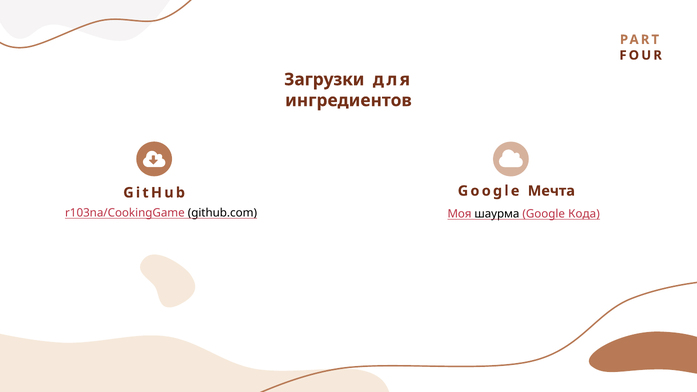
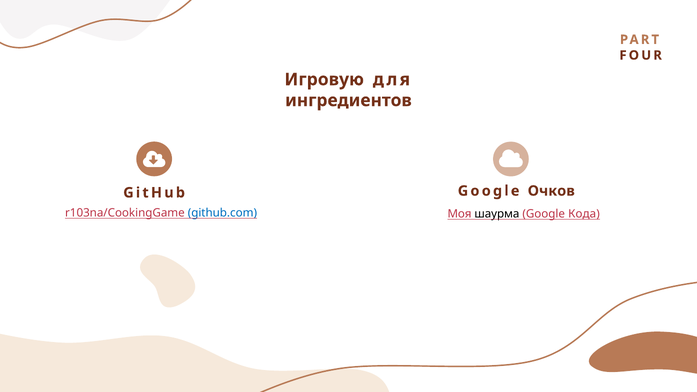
Загрузки: Загрузки -> Игровую
Мечта: Мечта -> Очков
github.com colour: black -> blue
